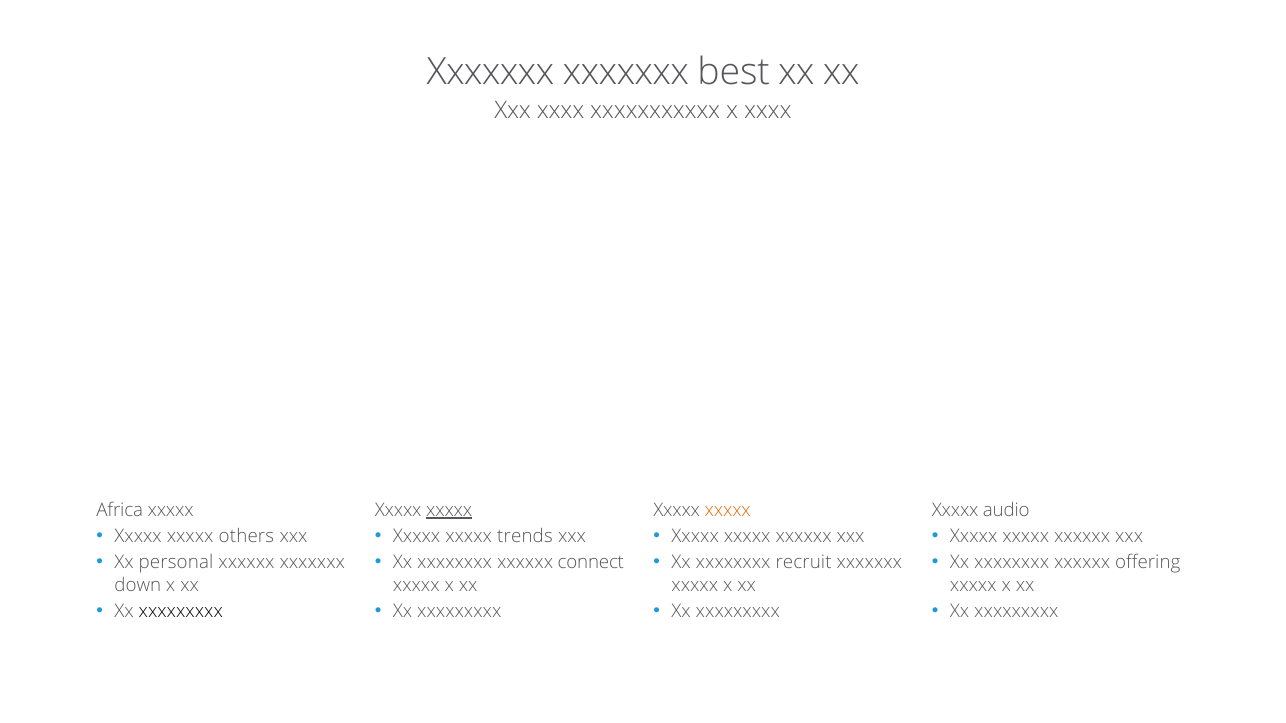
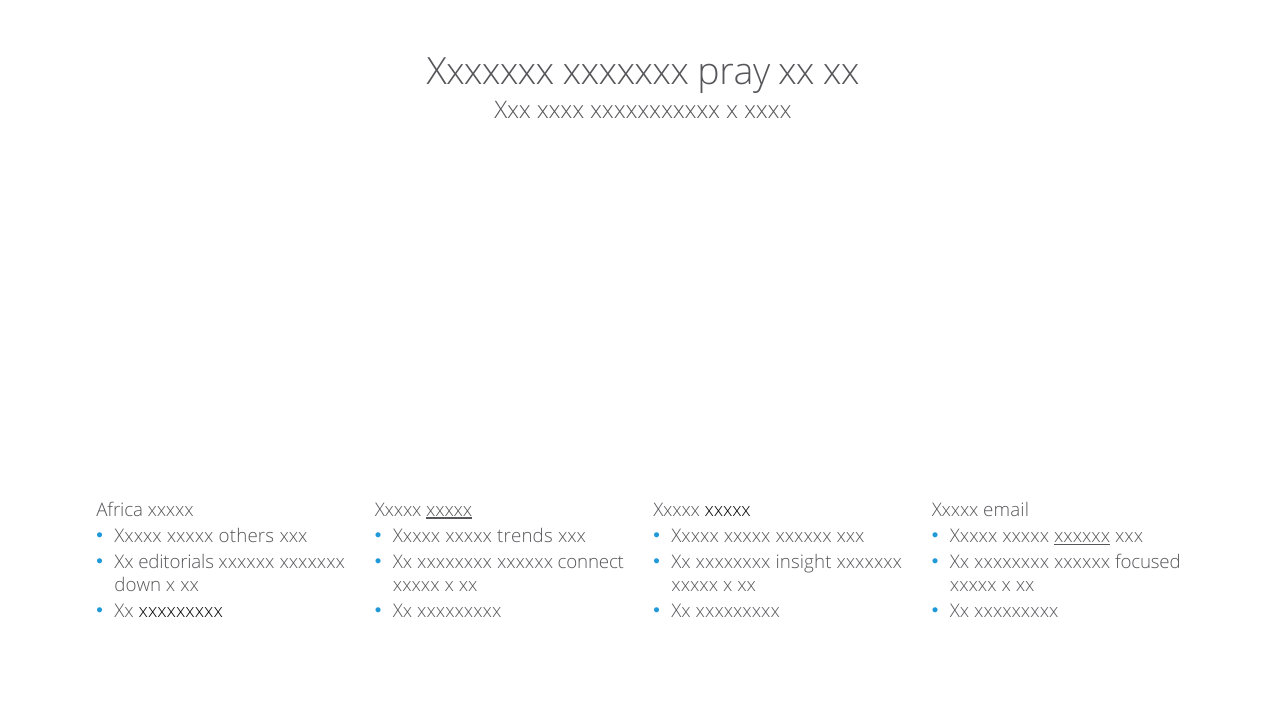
best: best -> pray
xxxxx at (728, 510) colour: orange -> black
audio: audio -> email
xxxxxx at (1082, 536) underline: none -> present
recruit: recruit -> insight
offering: offering -> focused
personal: personal -> editorials
